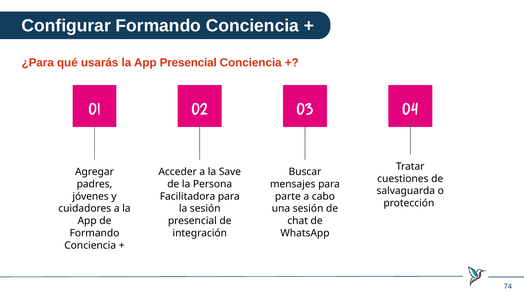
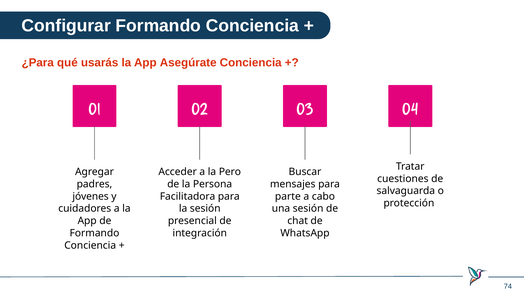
App Presencial: Presencial -> Asegúrate
Save: Save -> Pero
